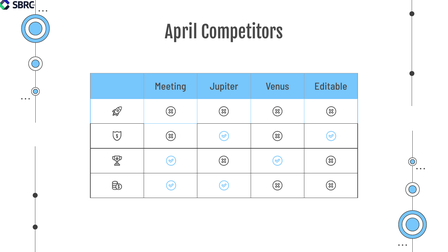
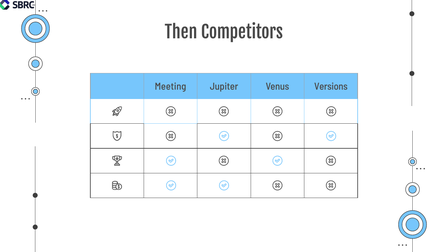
April: April -> Then
Editable: Editable -> Versions
